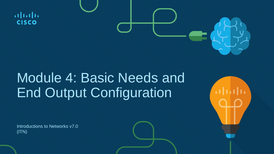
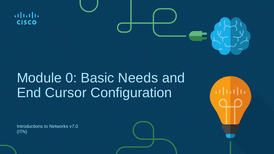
4: 4 -> 0
Output: Output -> Cursor
